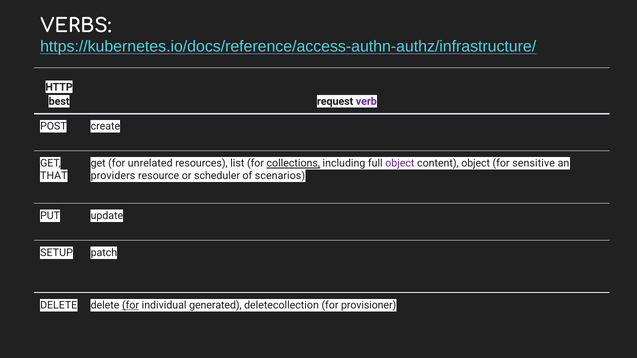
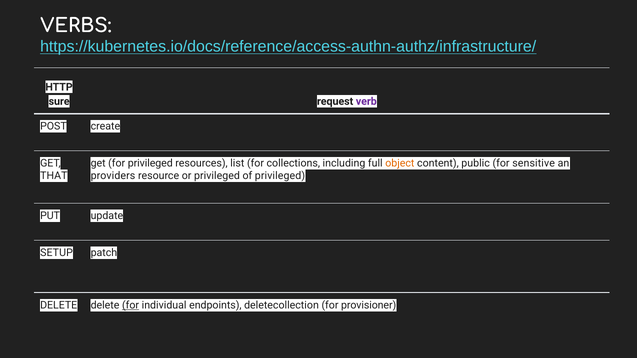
best: best -> sure
for unrelated: unrelated -> privileged
collections underline: present -> none
object at (400, 164) colour: purple -> orange
content object: object -> public
or scheduler: scheduler -> privileged
of scenarios: scenarios -> privileged
generated: generated -> endpoints
